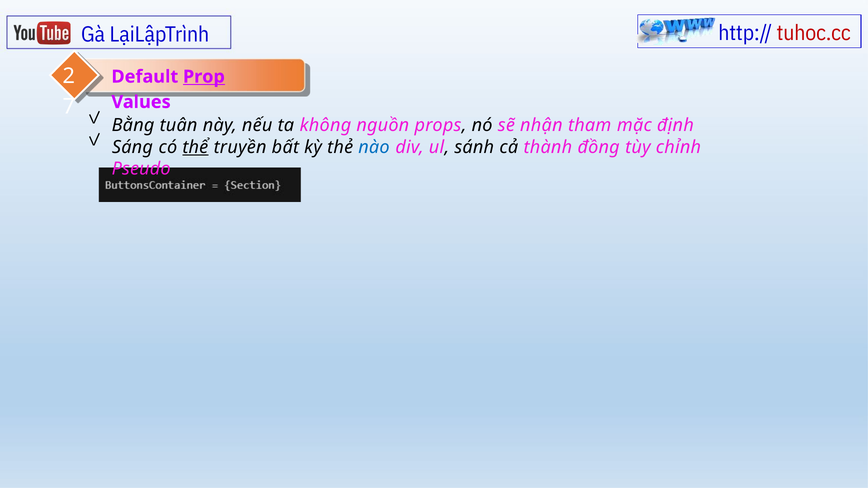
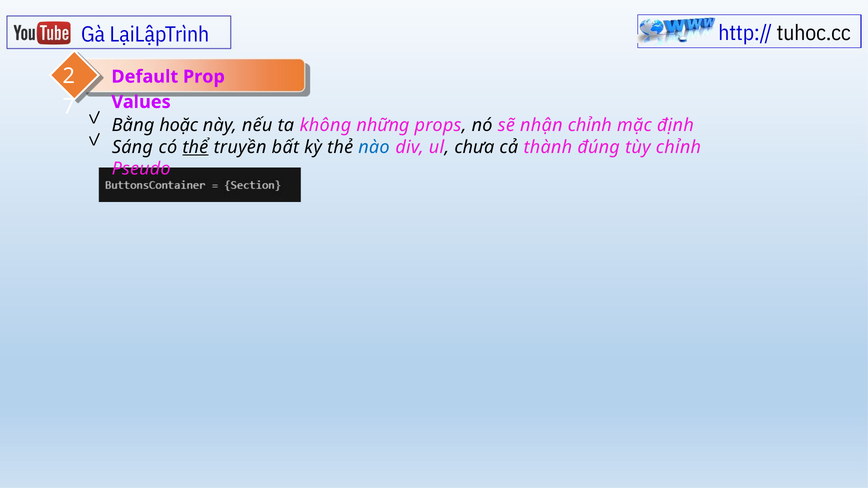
tuhoc.cc colour: red -> black
Prop underline: present -> none
tuân: tuân -> hoặc
nguồn: nguồn -> những
nhận tham: tham -> chỉnh
sánh: sánh -> chưa
đồng: đồng -> đúng
